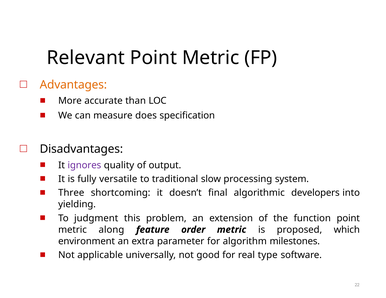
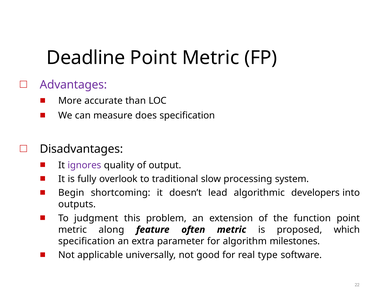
Relevant: Relevant -> Deadline
Advantages colour: orange -> purple
versatile: versatile -> overlook
Three: Three -> Begin
final: final -> lead
yielding: yielding -> outputs
order: order -> often
environment at (87, 241): environment -> specification
